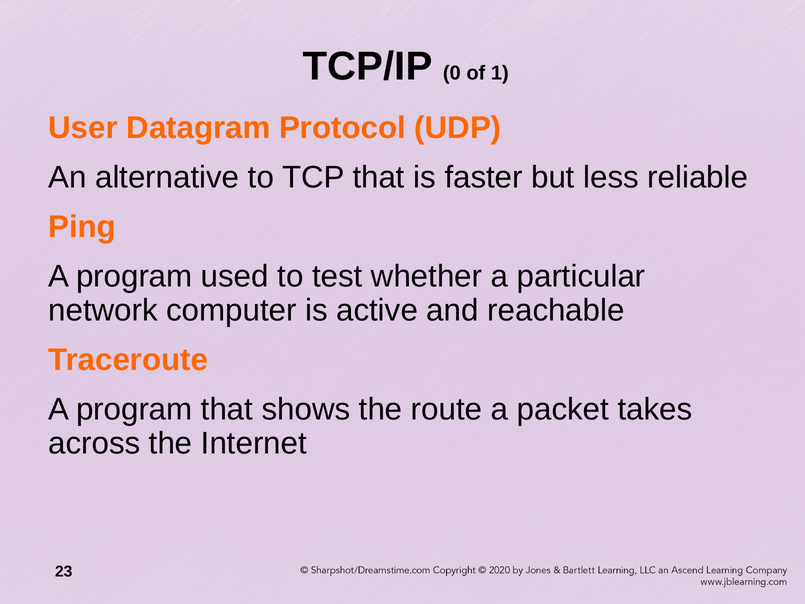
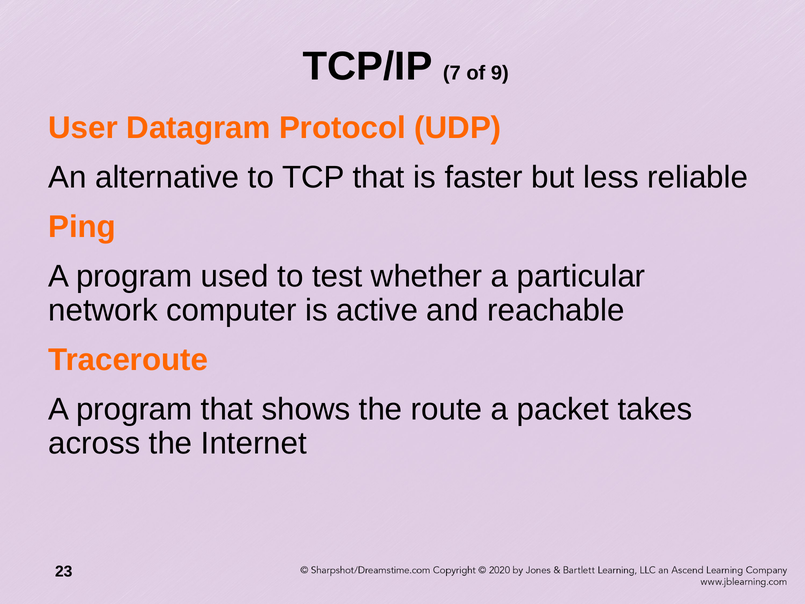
0: 0 -> 7
1: 1 -> 9
